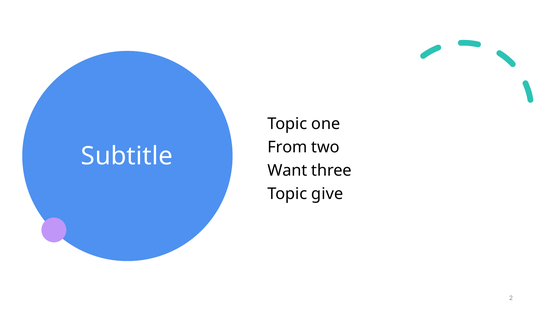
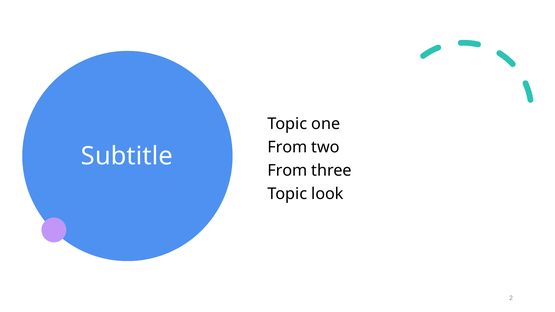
Want at (287, 171): Want -> From
give: give -> look
